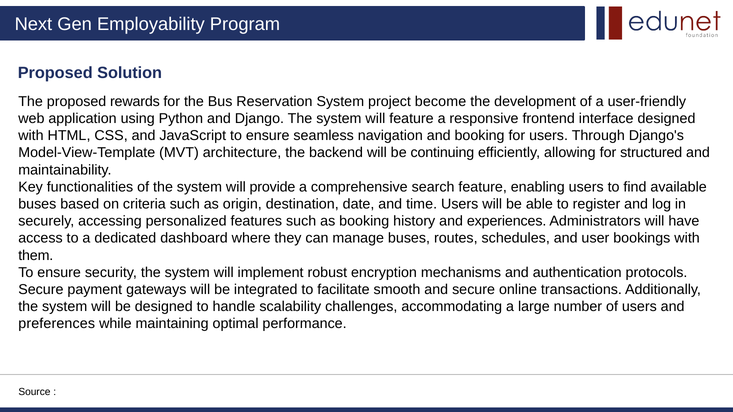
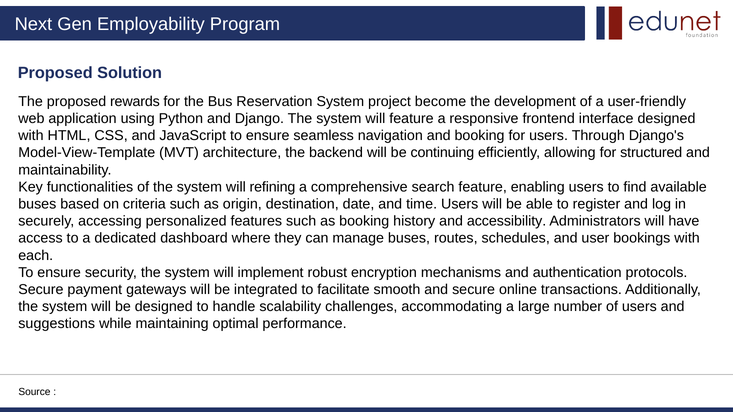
provide: provide -> refining
experiences: experiences -> accessibility
them: them -> each
preferences: preferences -> suggestions
